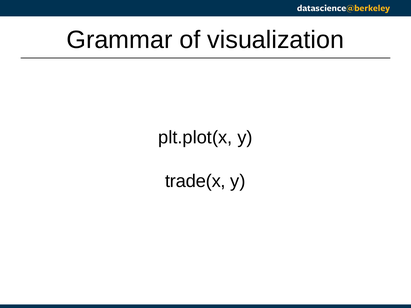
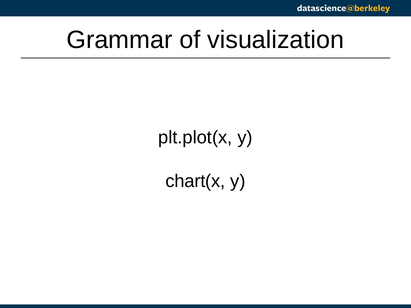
trade(x: trade(x -> chart(x
